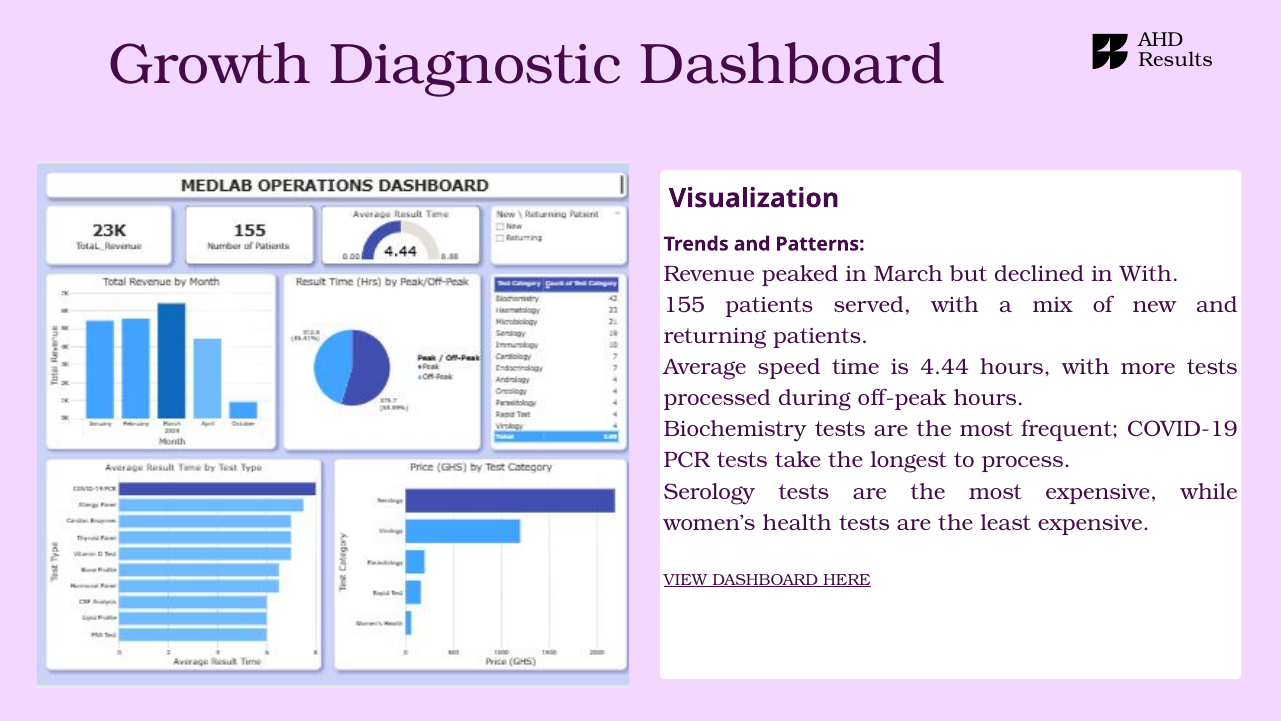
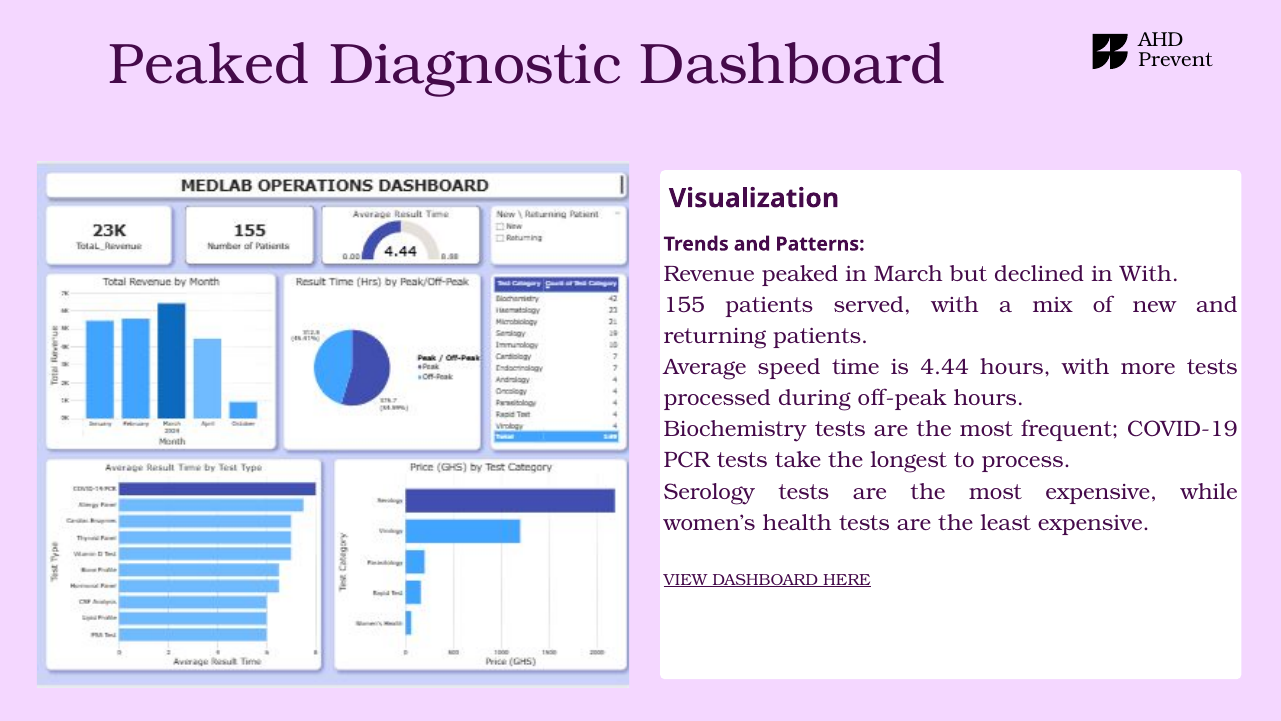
Growth at (210, 65): Growth -> Peaked
Results: Results -> Prevent
